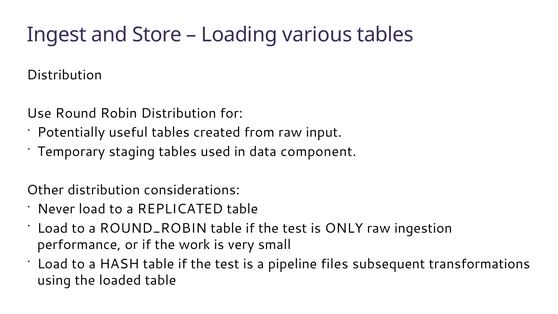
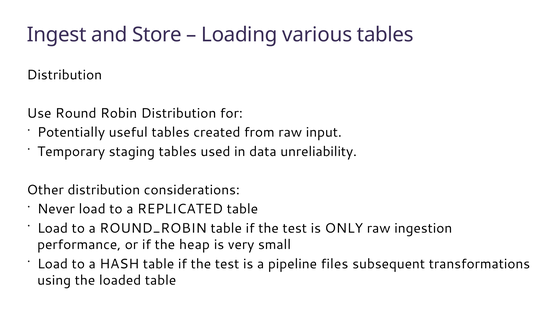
component: component -> unreliability
work: work -> heap
